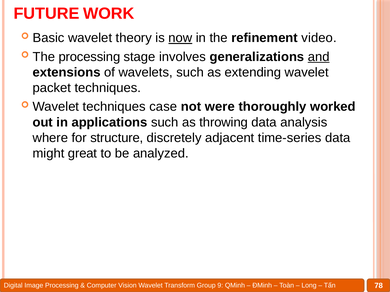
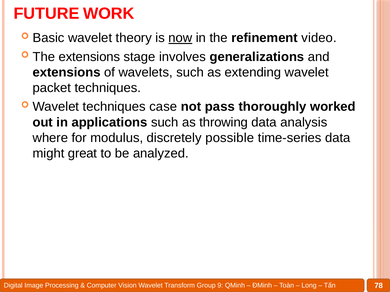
The processing: processing -> extensions
and underline: present -> none
were: were -> pass
structure: structure -> modulus
adjacent: adjacent -> possible
